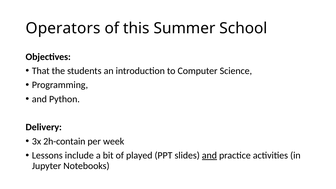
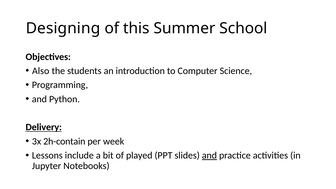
Operators: Operators -> Designing
That: That -> Also
Delivery underline: none -> present
